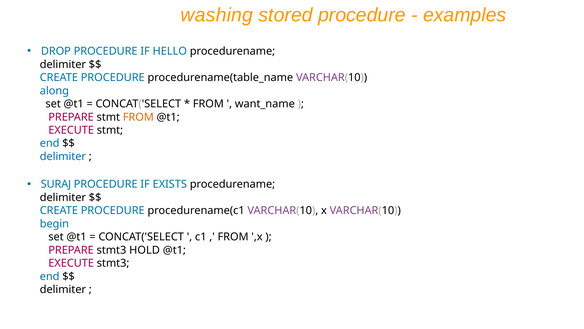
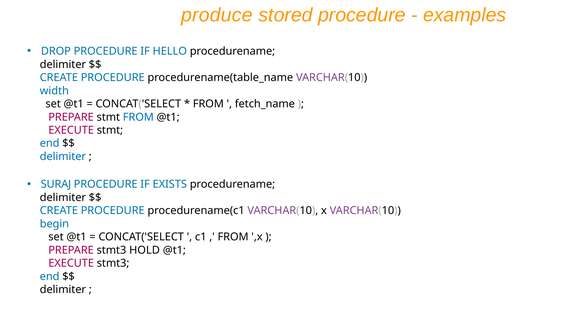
washing: washing -> produce
along: along -> width
want_name: want_name -> fetch_name
FROM at (138, 117) colour: orange -> blue
